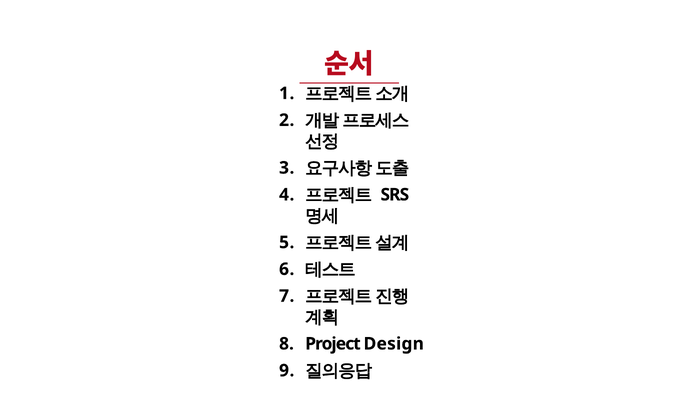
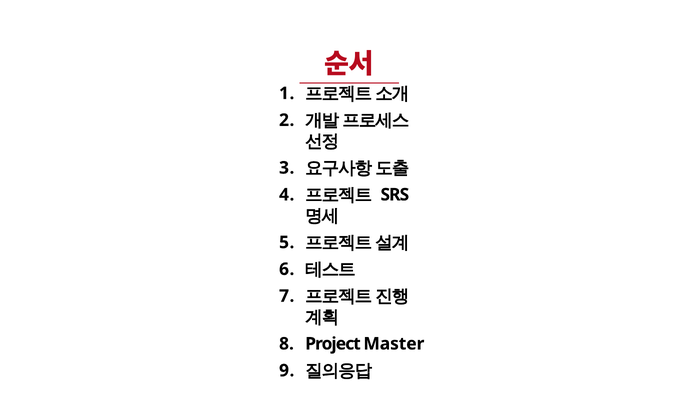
Design: Design -> Master
